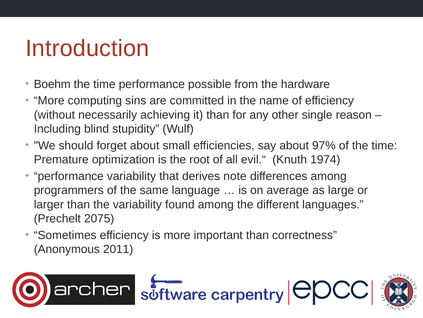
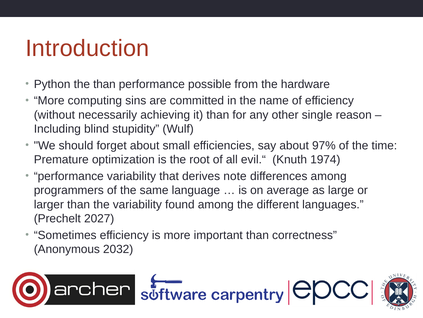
Boehm: Boehm -> Python
time at (104, 84): time -> than
2075: 2075 -> 2027
2011: 2011 -> 2032
